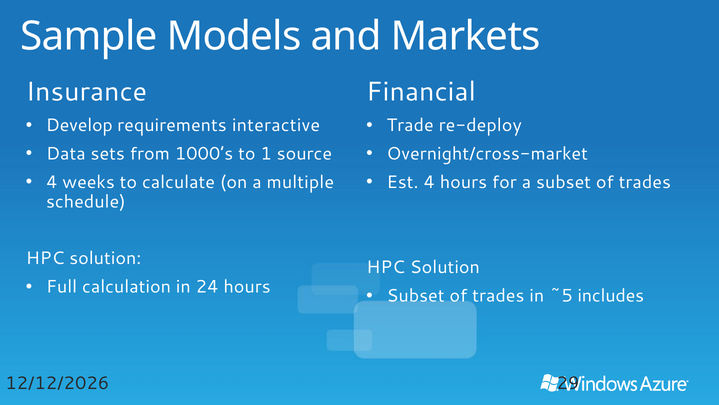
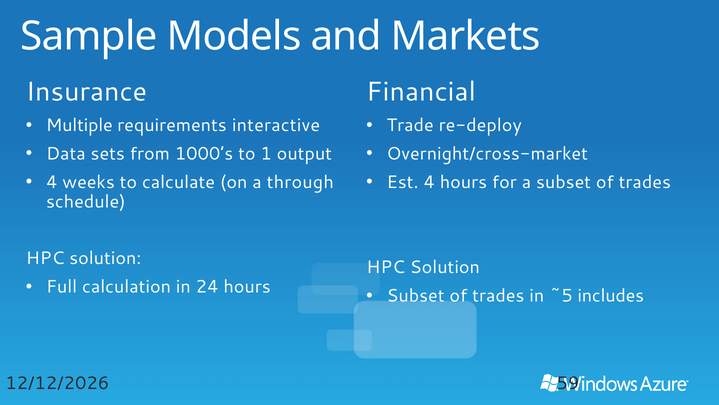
Develop: Develop -> Multiple
source: source -> output
multiple: multiple -> through
29: 29 -> 59
